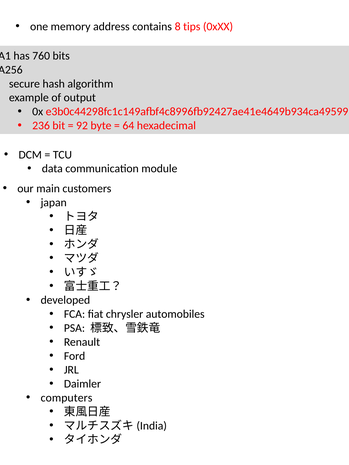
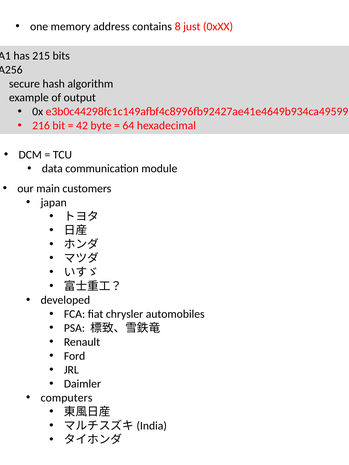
tips: tips -> just
760: 760 -> 215
236: 236 -> 216
92: 92 -> 42
